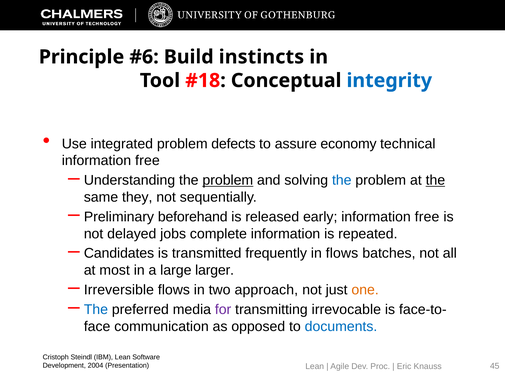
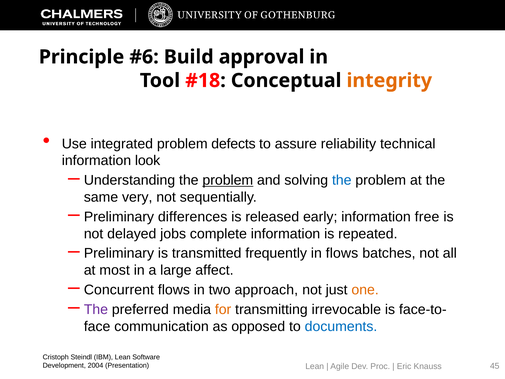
instincts: instincts -> approval
integrity colour: blue -> orange
economy: economy -> reliability
free at (147, 161): free -> look
the at (435, 180) underline: present -> none
they: they -> very
beforehand: beforehand -> differences
Candidates at (119, 253): Candidates -> Preliminary
larger: larger -> affect
Irreversible: Irreversible -> Concurrent
The at (96, 309) colour: blue -> purple
for colour: purple -> orange
